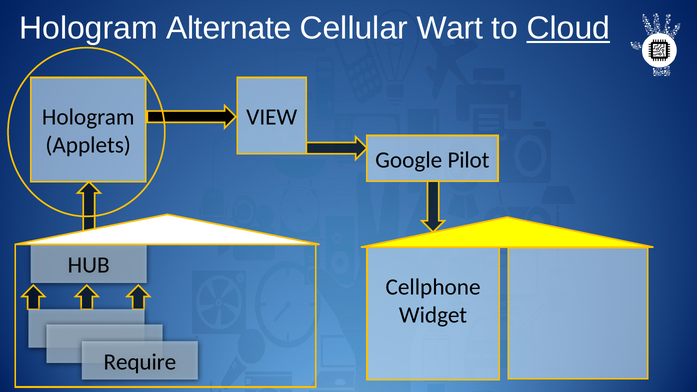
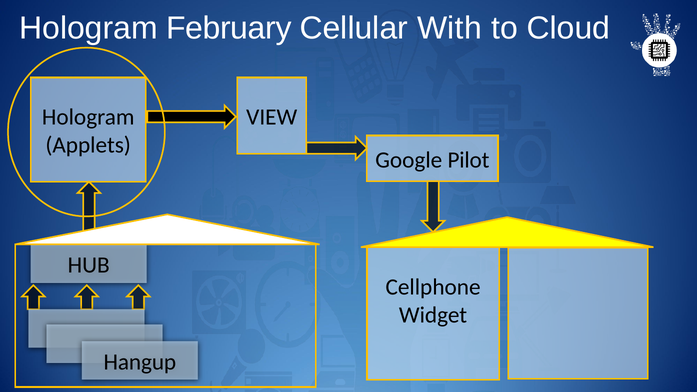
Alternate: Alternate -> February
Wart: Wart -> With
Cloud underline: present -> none
Require: Require -> Hangup
